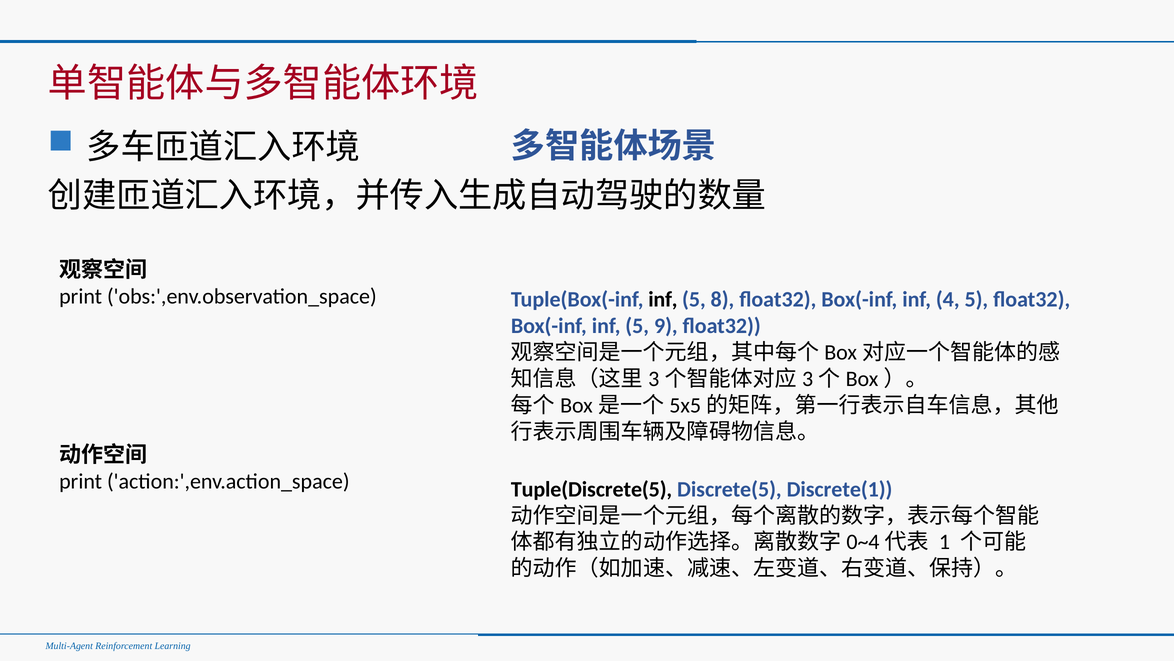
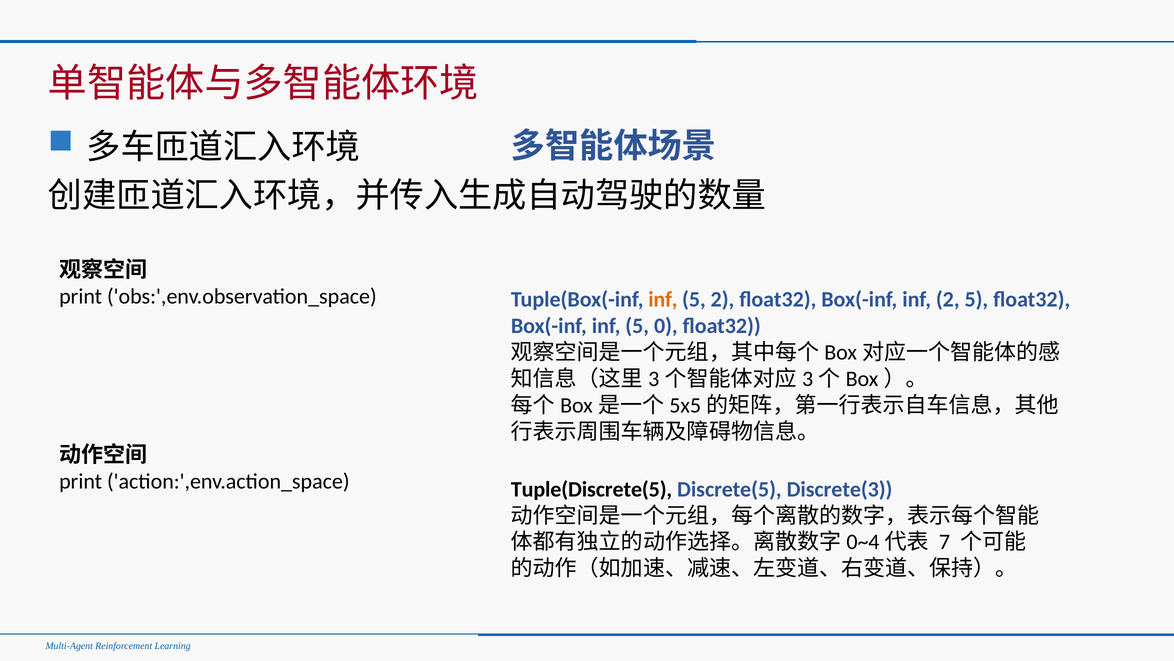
inf at (663, 299) colour: black -> orange
5 8: 8 -> 2
inf 4: 4 -> 2
9: 9 -> 0
Discrete(1: Discrete(1 -> Discrete(3
1: 1 -> 7
